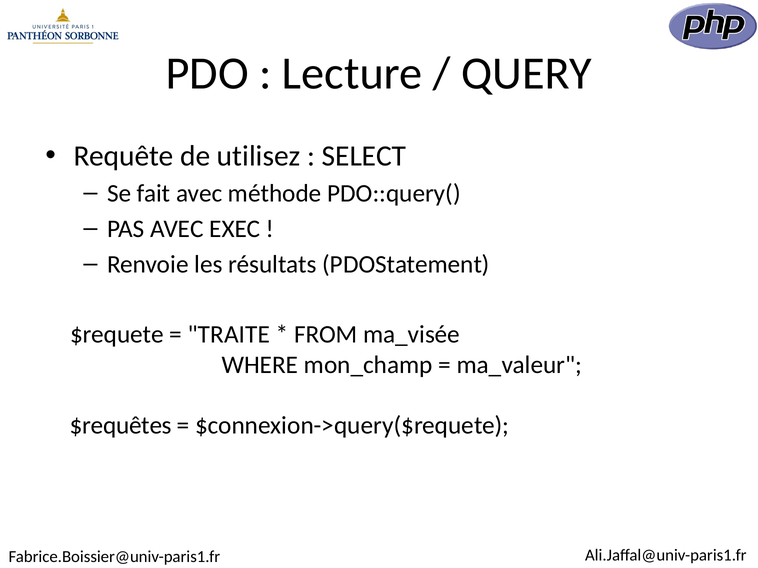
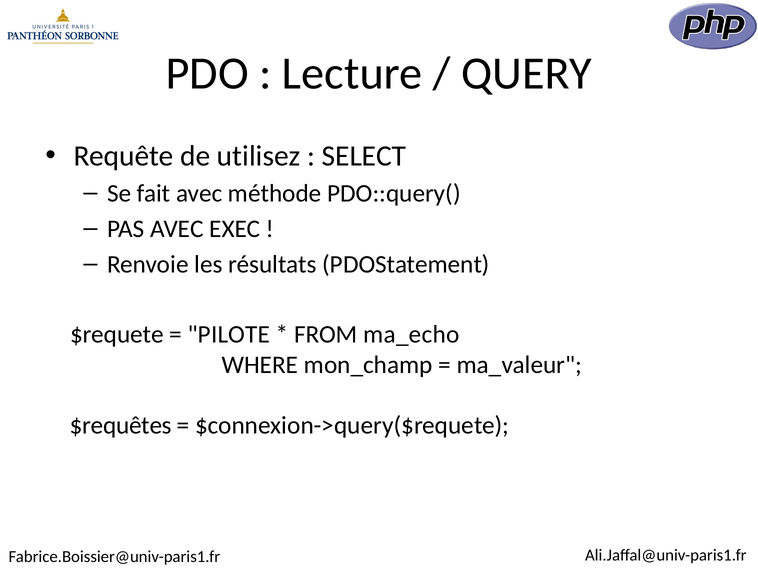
TRAITE: TRAITE -> PILOTE
ma_visée: ma_visée -> ma_echo
